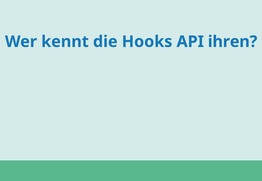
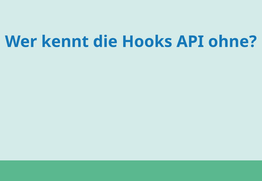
ihren: ihren -> ohne
